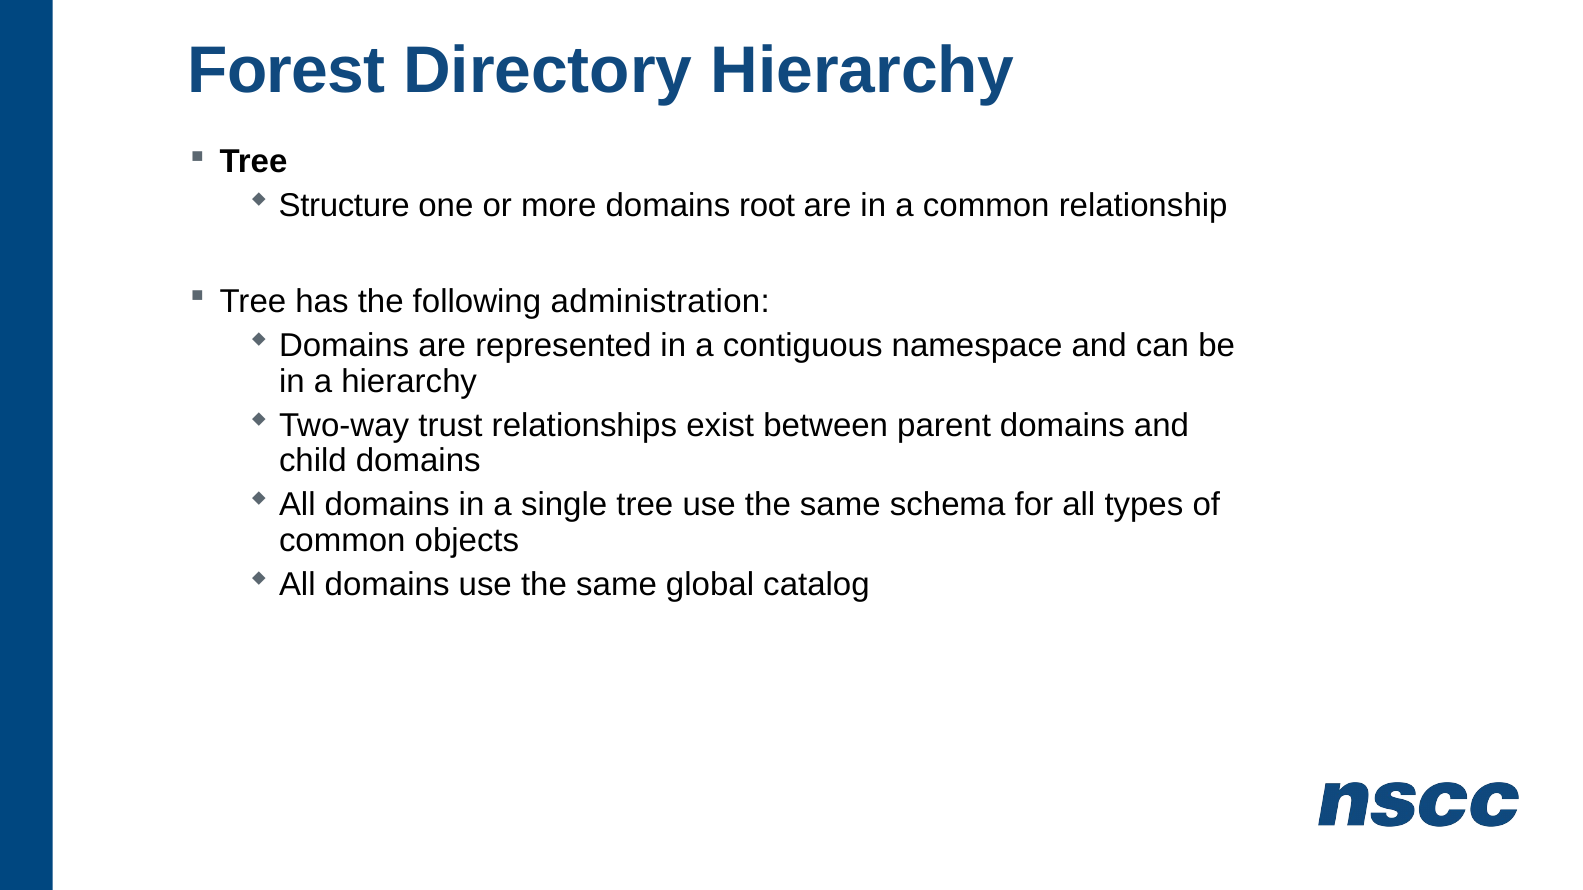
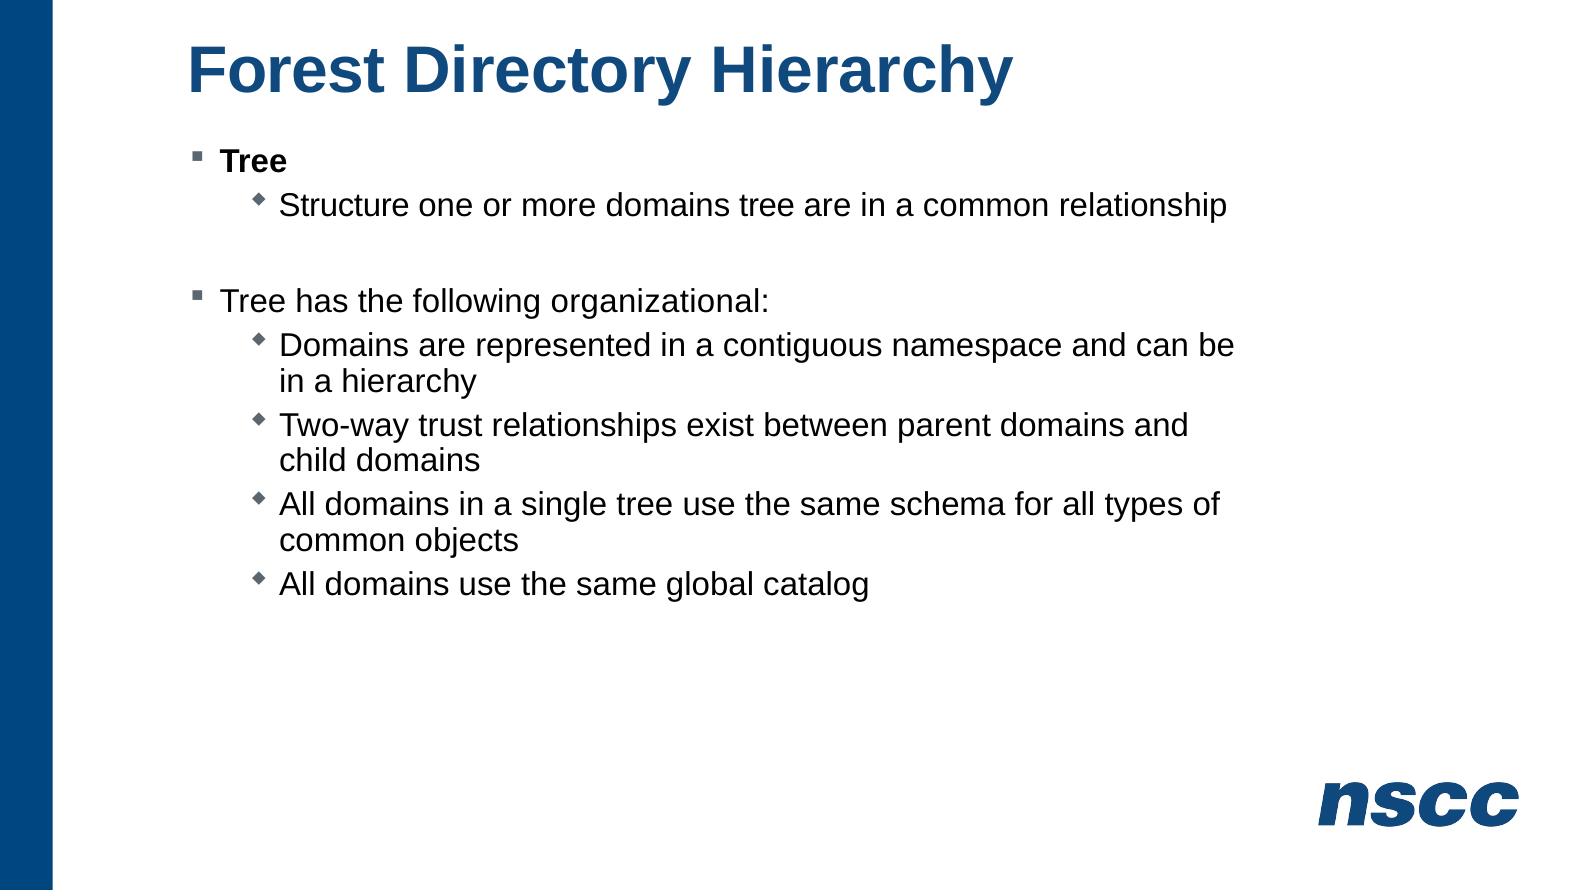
domains root: root -> tree
administration: administration -> organizational
